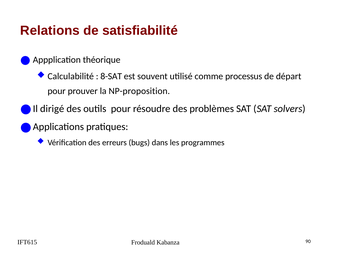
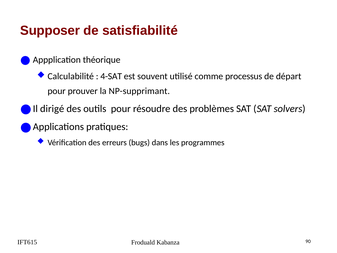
Relations: Relations -> Supposer
8-SAT: 8-SAT -> 4-SAT
NP-proposition: NP-proposition -> NP-supprimant
